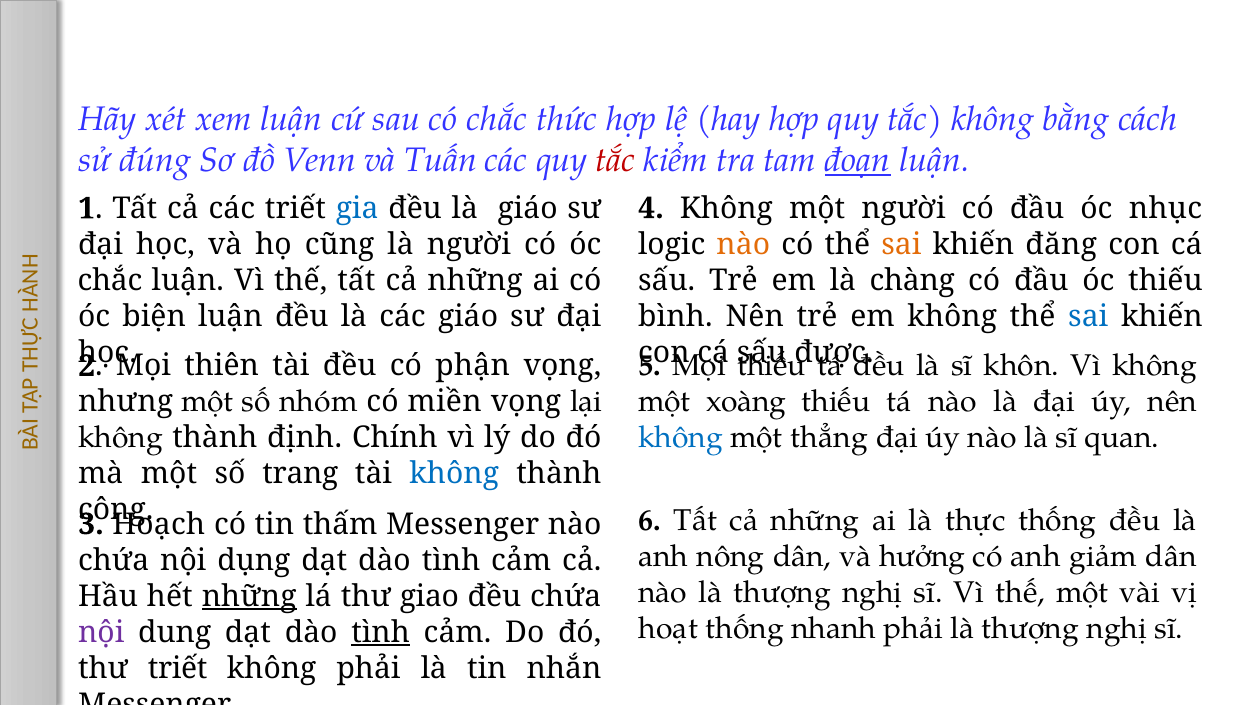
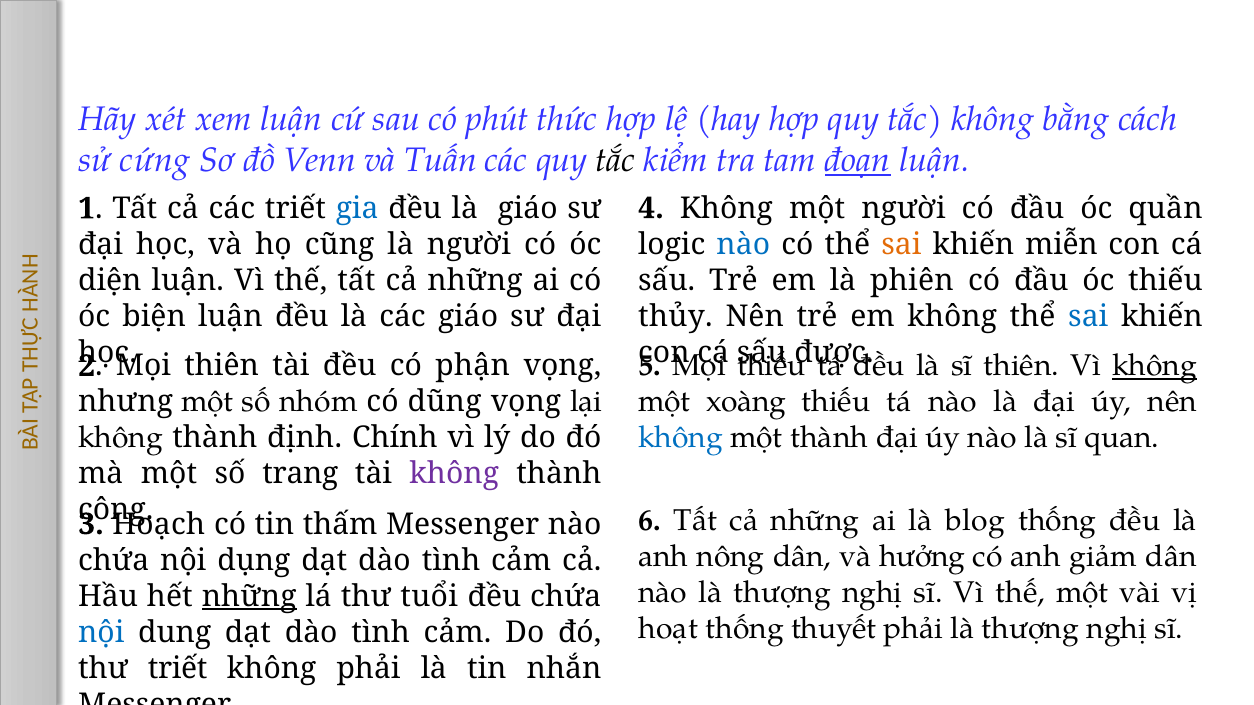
có chắc: chắc -> phút
đúng: đúng -> cứng
tắc at (616, 160) colour: red -> black
nhục: nhục -> quần
nào at (743, 244) colour: orange -> blue
đăng: đăng -> miễn
chàng: chàng -> phiên
chắc at (110, 281): chắc -> diện
bình: bình -> thủy
sĩ khôn: khôn -> thiên
không at (1154, 366) underline: none -> present
miền: miền -> dũng
một thẳng: thẳng -> thành
không at (454, 474) colour: blue -> purple
thực: thực -> blog
giao: giao -> tuổi
nhanh: nhanh -> thuyết
nội at (101, 633) colour: purple -> blue
tình at (381, 633) underline: present -> none
